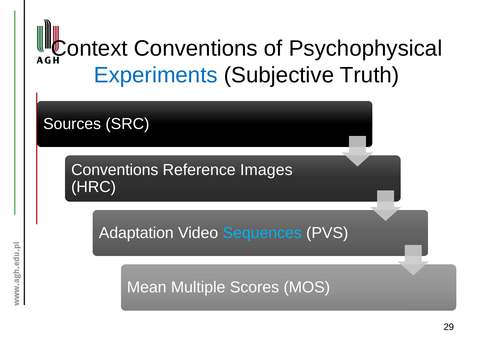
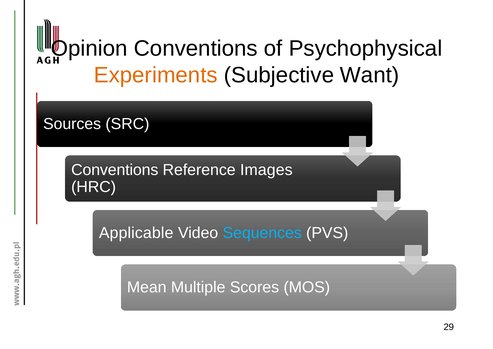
Context: Context -> Opinion
Experiments colour: blue -> orange
Truth: Truth -> Want
Adaptation: Adaptation -> Applicable
